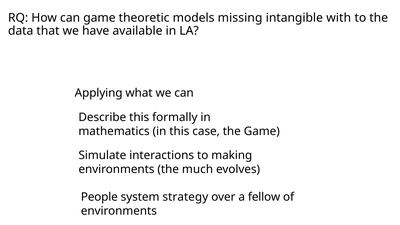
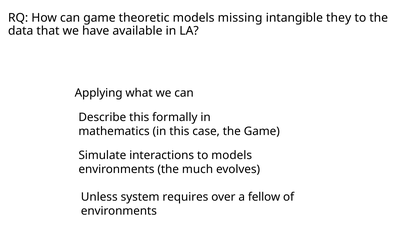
with: with -> they
to making: making -> models
People: People -> Unless
strategy: strategy -> requires
